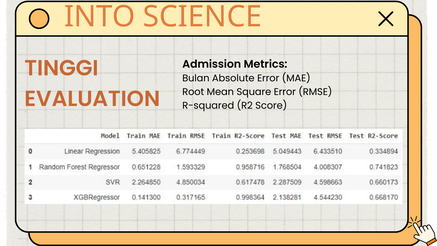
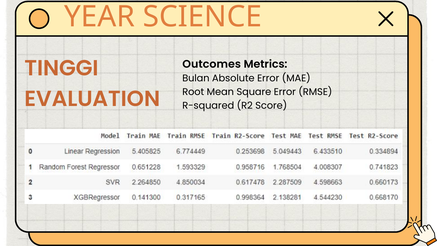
INTO: INTO -> YEAR
Admission: Admission -> Outcomes
